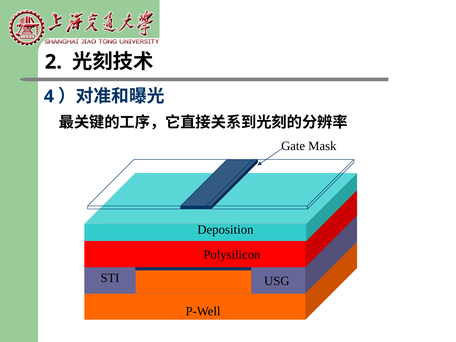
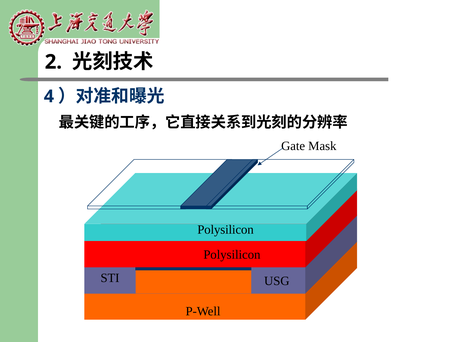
Deposition at (225, 230): Deposition -> Polysilicon
